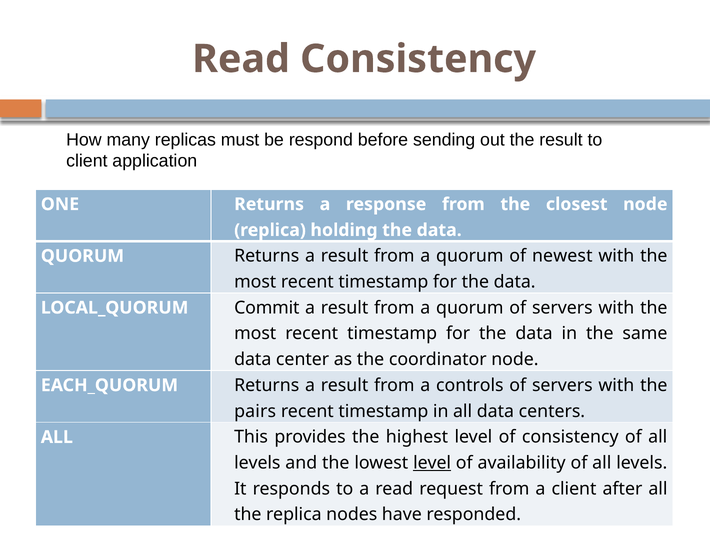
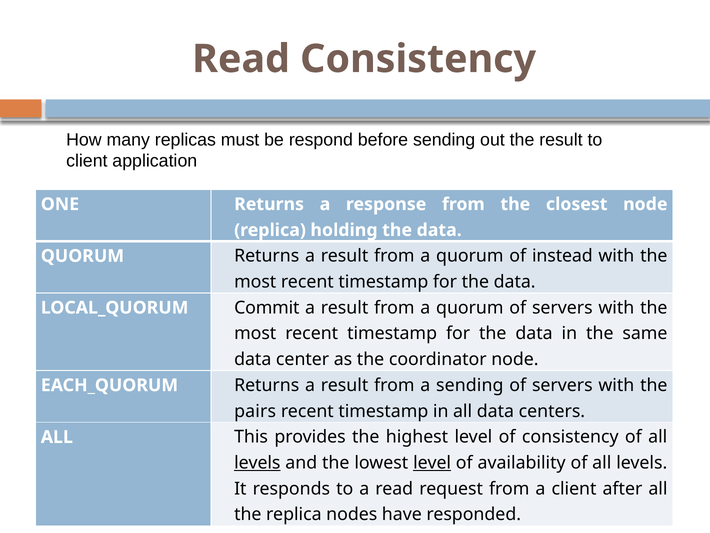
newest: newest -> instead
a controls: controls -> sending
levels at (257, 462) underline: none -> present
